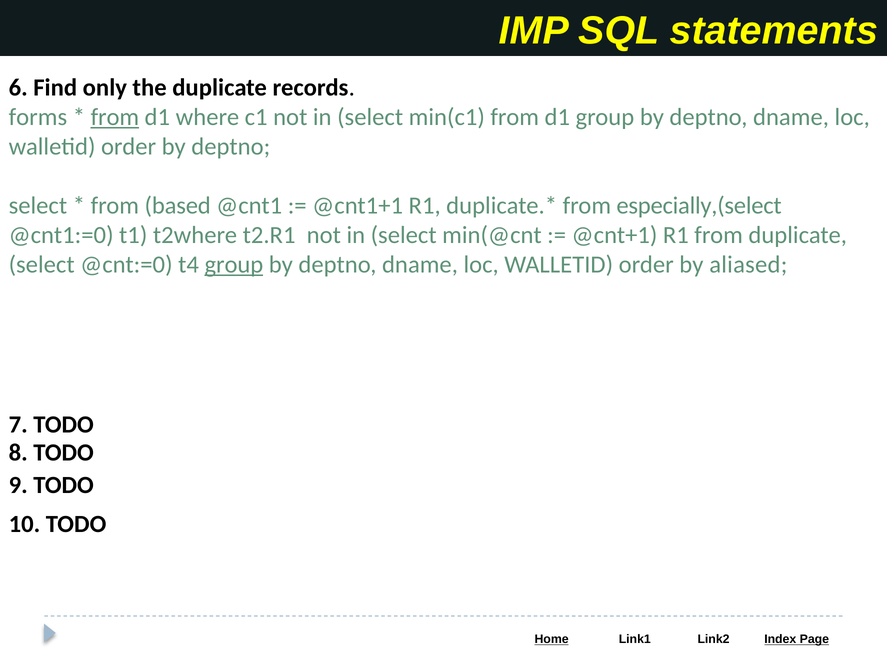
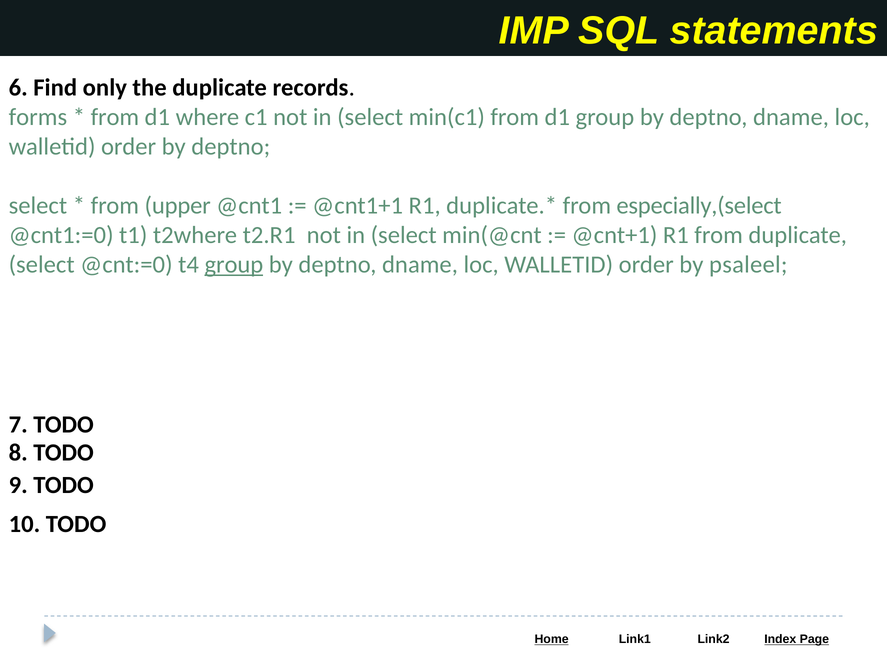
from at (115, 117) underline: present -> none
based: based -> upper
aliased: aliased -> psaleel
